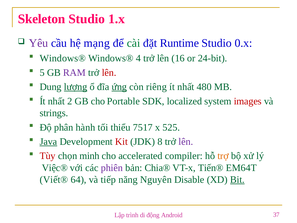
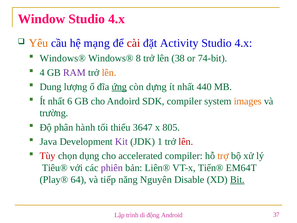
Skeleton: Skeleton -> Window
1.x at (117, 19): 1.x -> 4.x
Yêu colour: purple -> orange
cài colour: green -> red
Runtime: Runtime -> Activity
0.x at (244, 43): 0.x -> 4.x
4: 4 -> 8
16: 16 -> 38
24-bit: 24-bit -> 74-bit
5: 5 -> 4
lên at (109, 73) colour: red -> orange
lượng underline: present -> none
riêng: riêng -> dựng
480: 480 -> 440
2: 2 -> 6
Portable: Portable -> Andoird
SDK localized: localized -> compiler
images colour: red -> orange
strings: strings -> trường
7517: 7517 -> 3647
525: 525 -> 805
Java underline: present -> none
Kit colour: red -> purple
8: 8 -> 1
lên at (186, 141) colour: purple -> red
minh: minh -> dụng
Việc®: Việc® -> Tiêu®
Chia®: Chia® -> Liên®
Viết®: Viết® -> Play®
